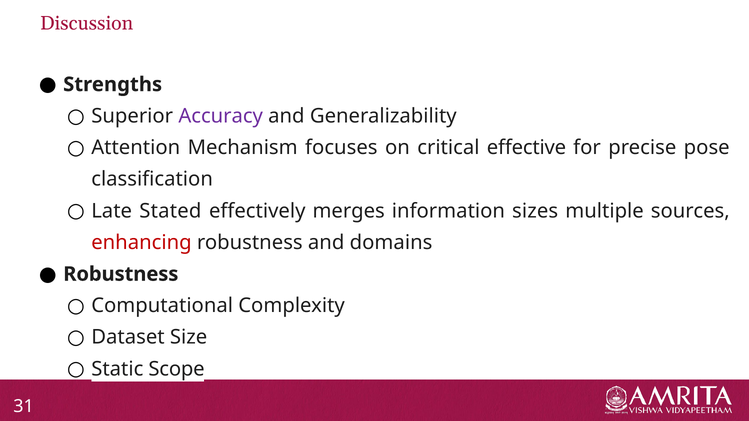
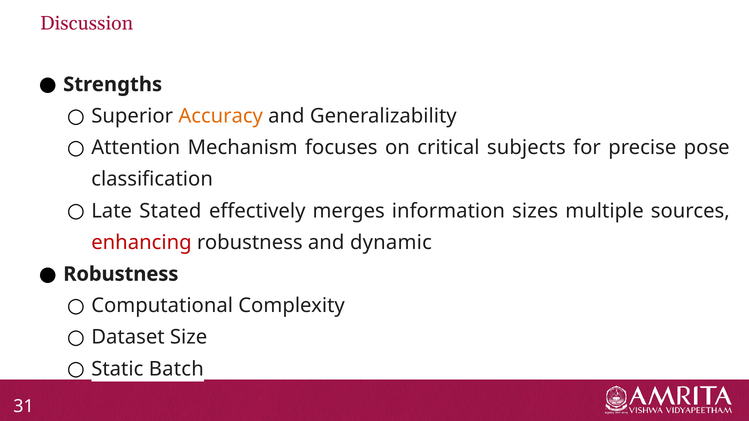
Accuracy colour: purple -> orange
effective: effective -> subjects
domains: domains -> dynamic
Scope: Scope -> Batch
